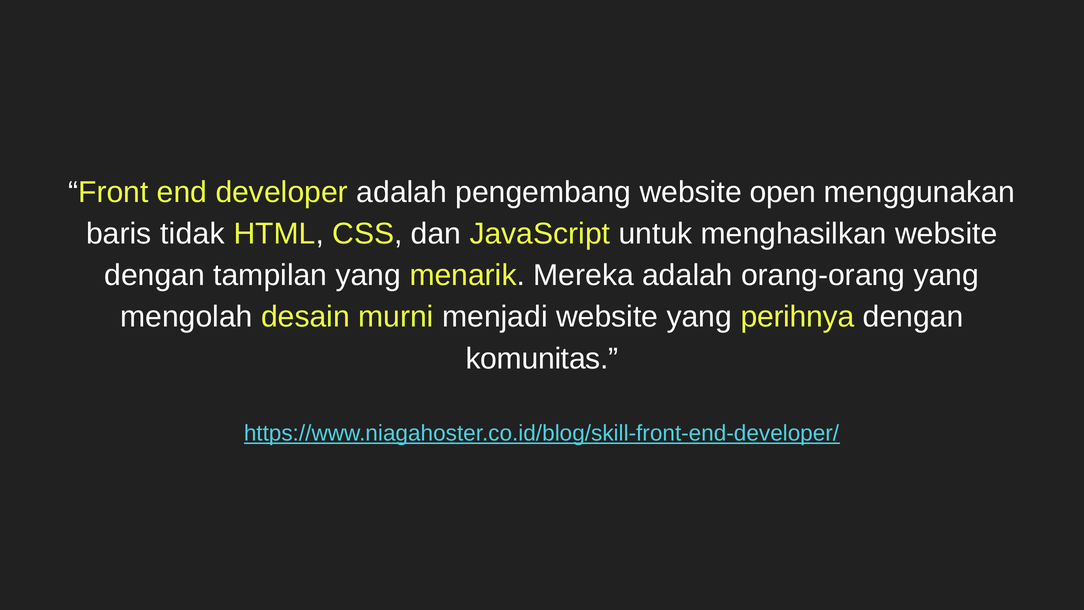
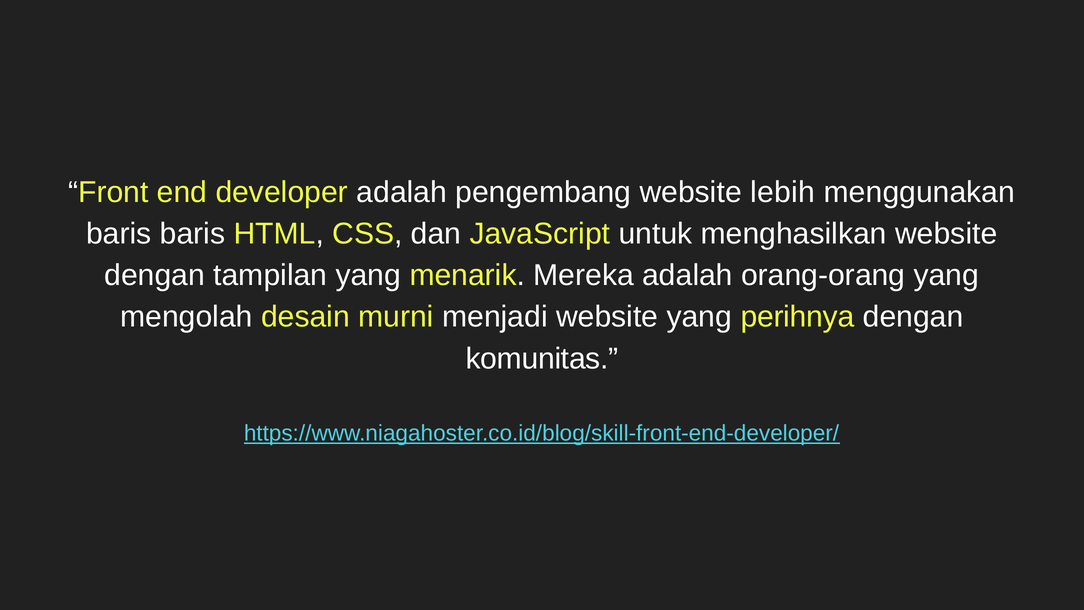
open: open -> lebih
baris tidak: tidak -> baris
